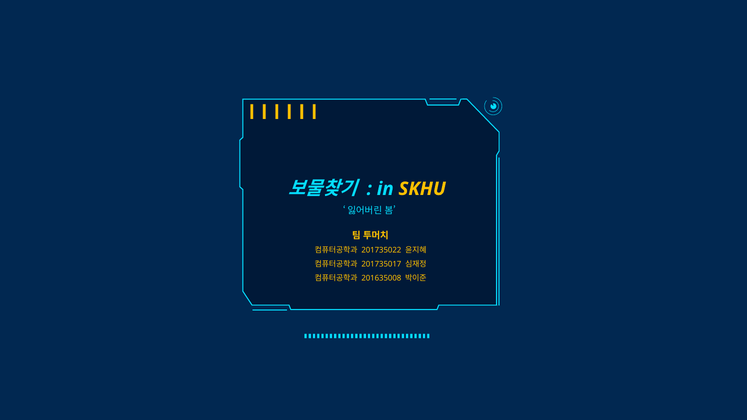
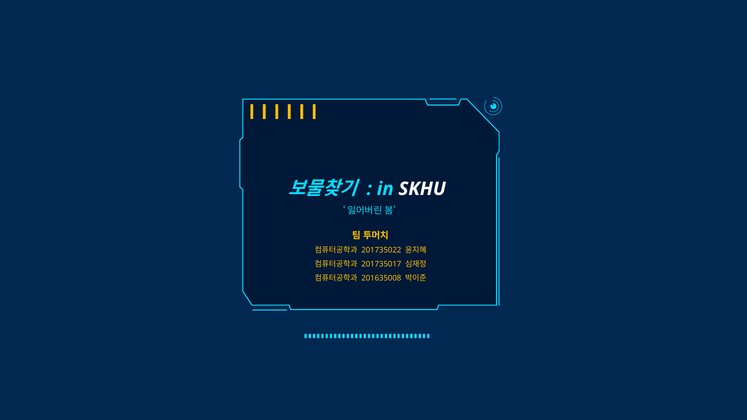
SKHU colour: yellow -> white
